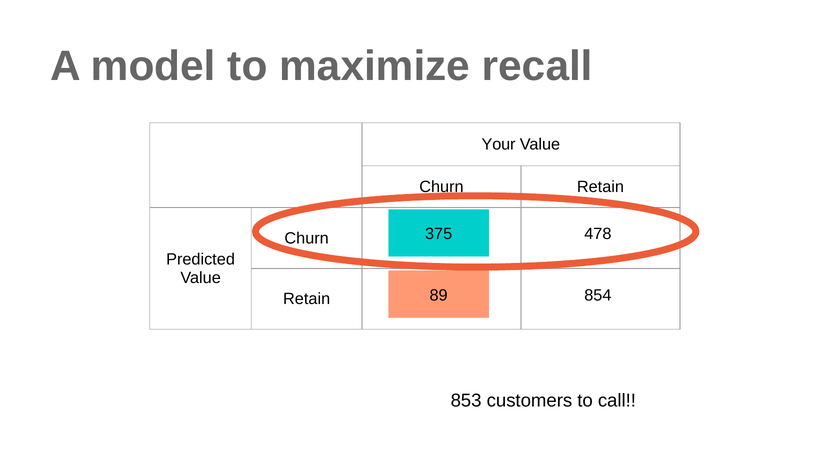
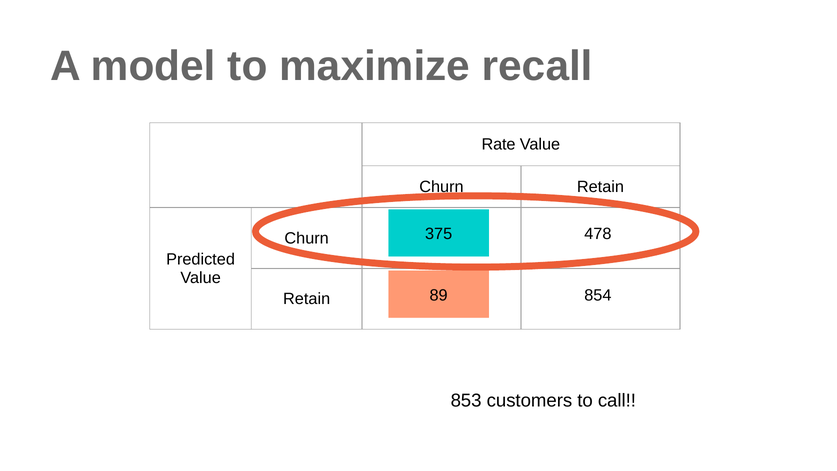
Your: Your -> Rate
